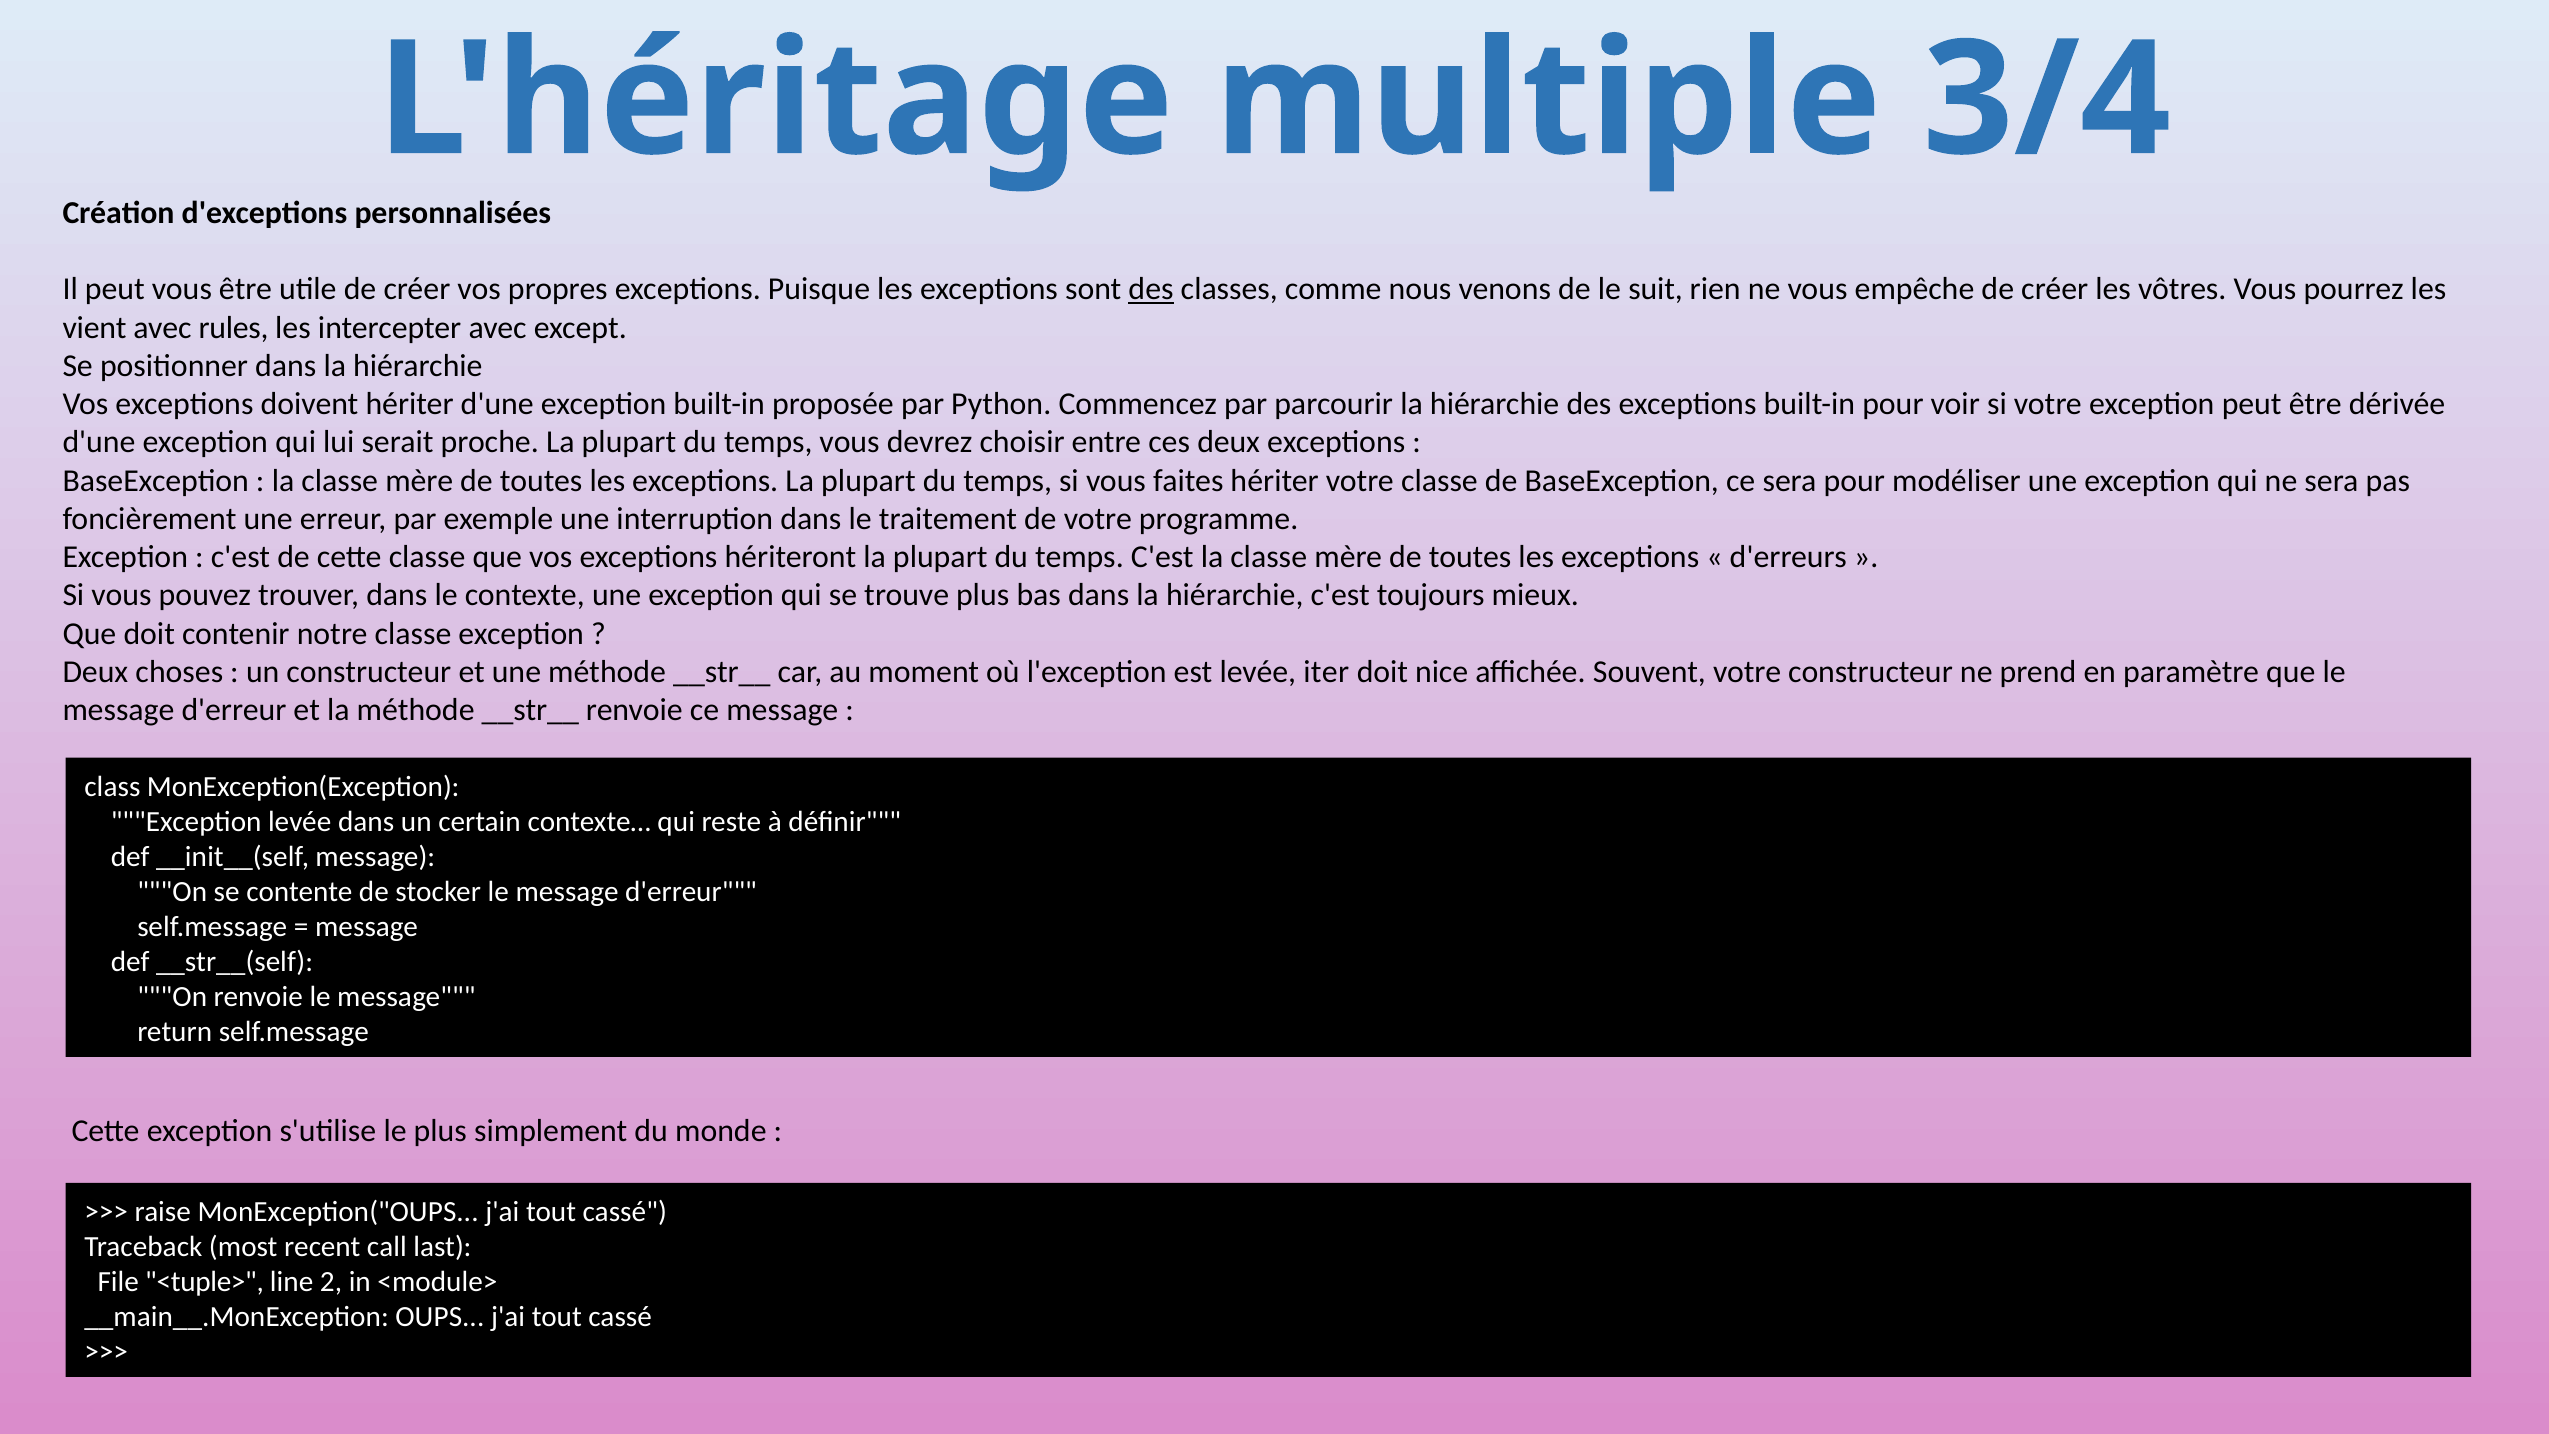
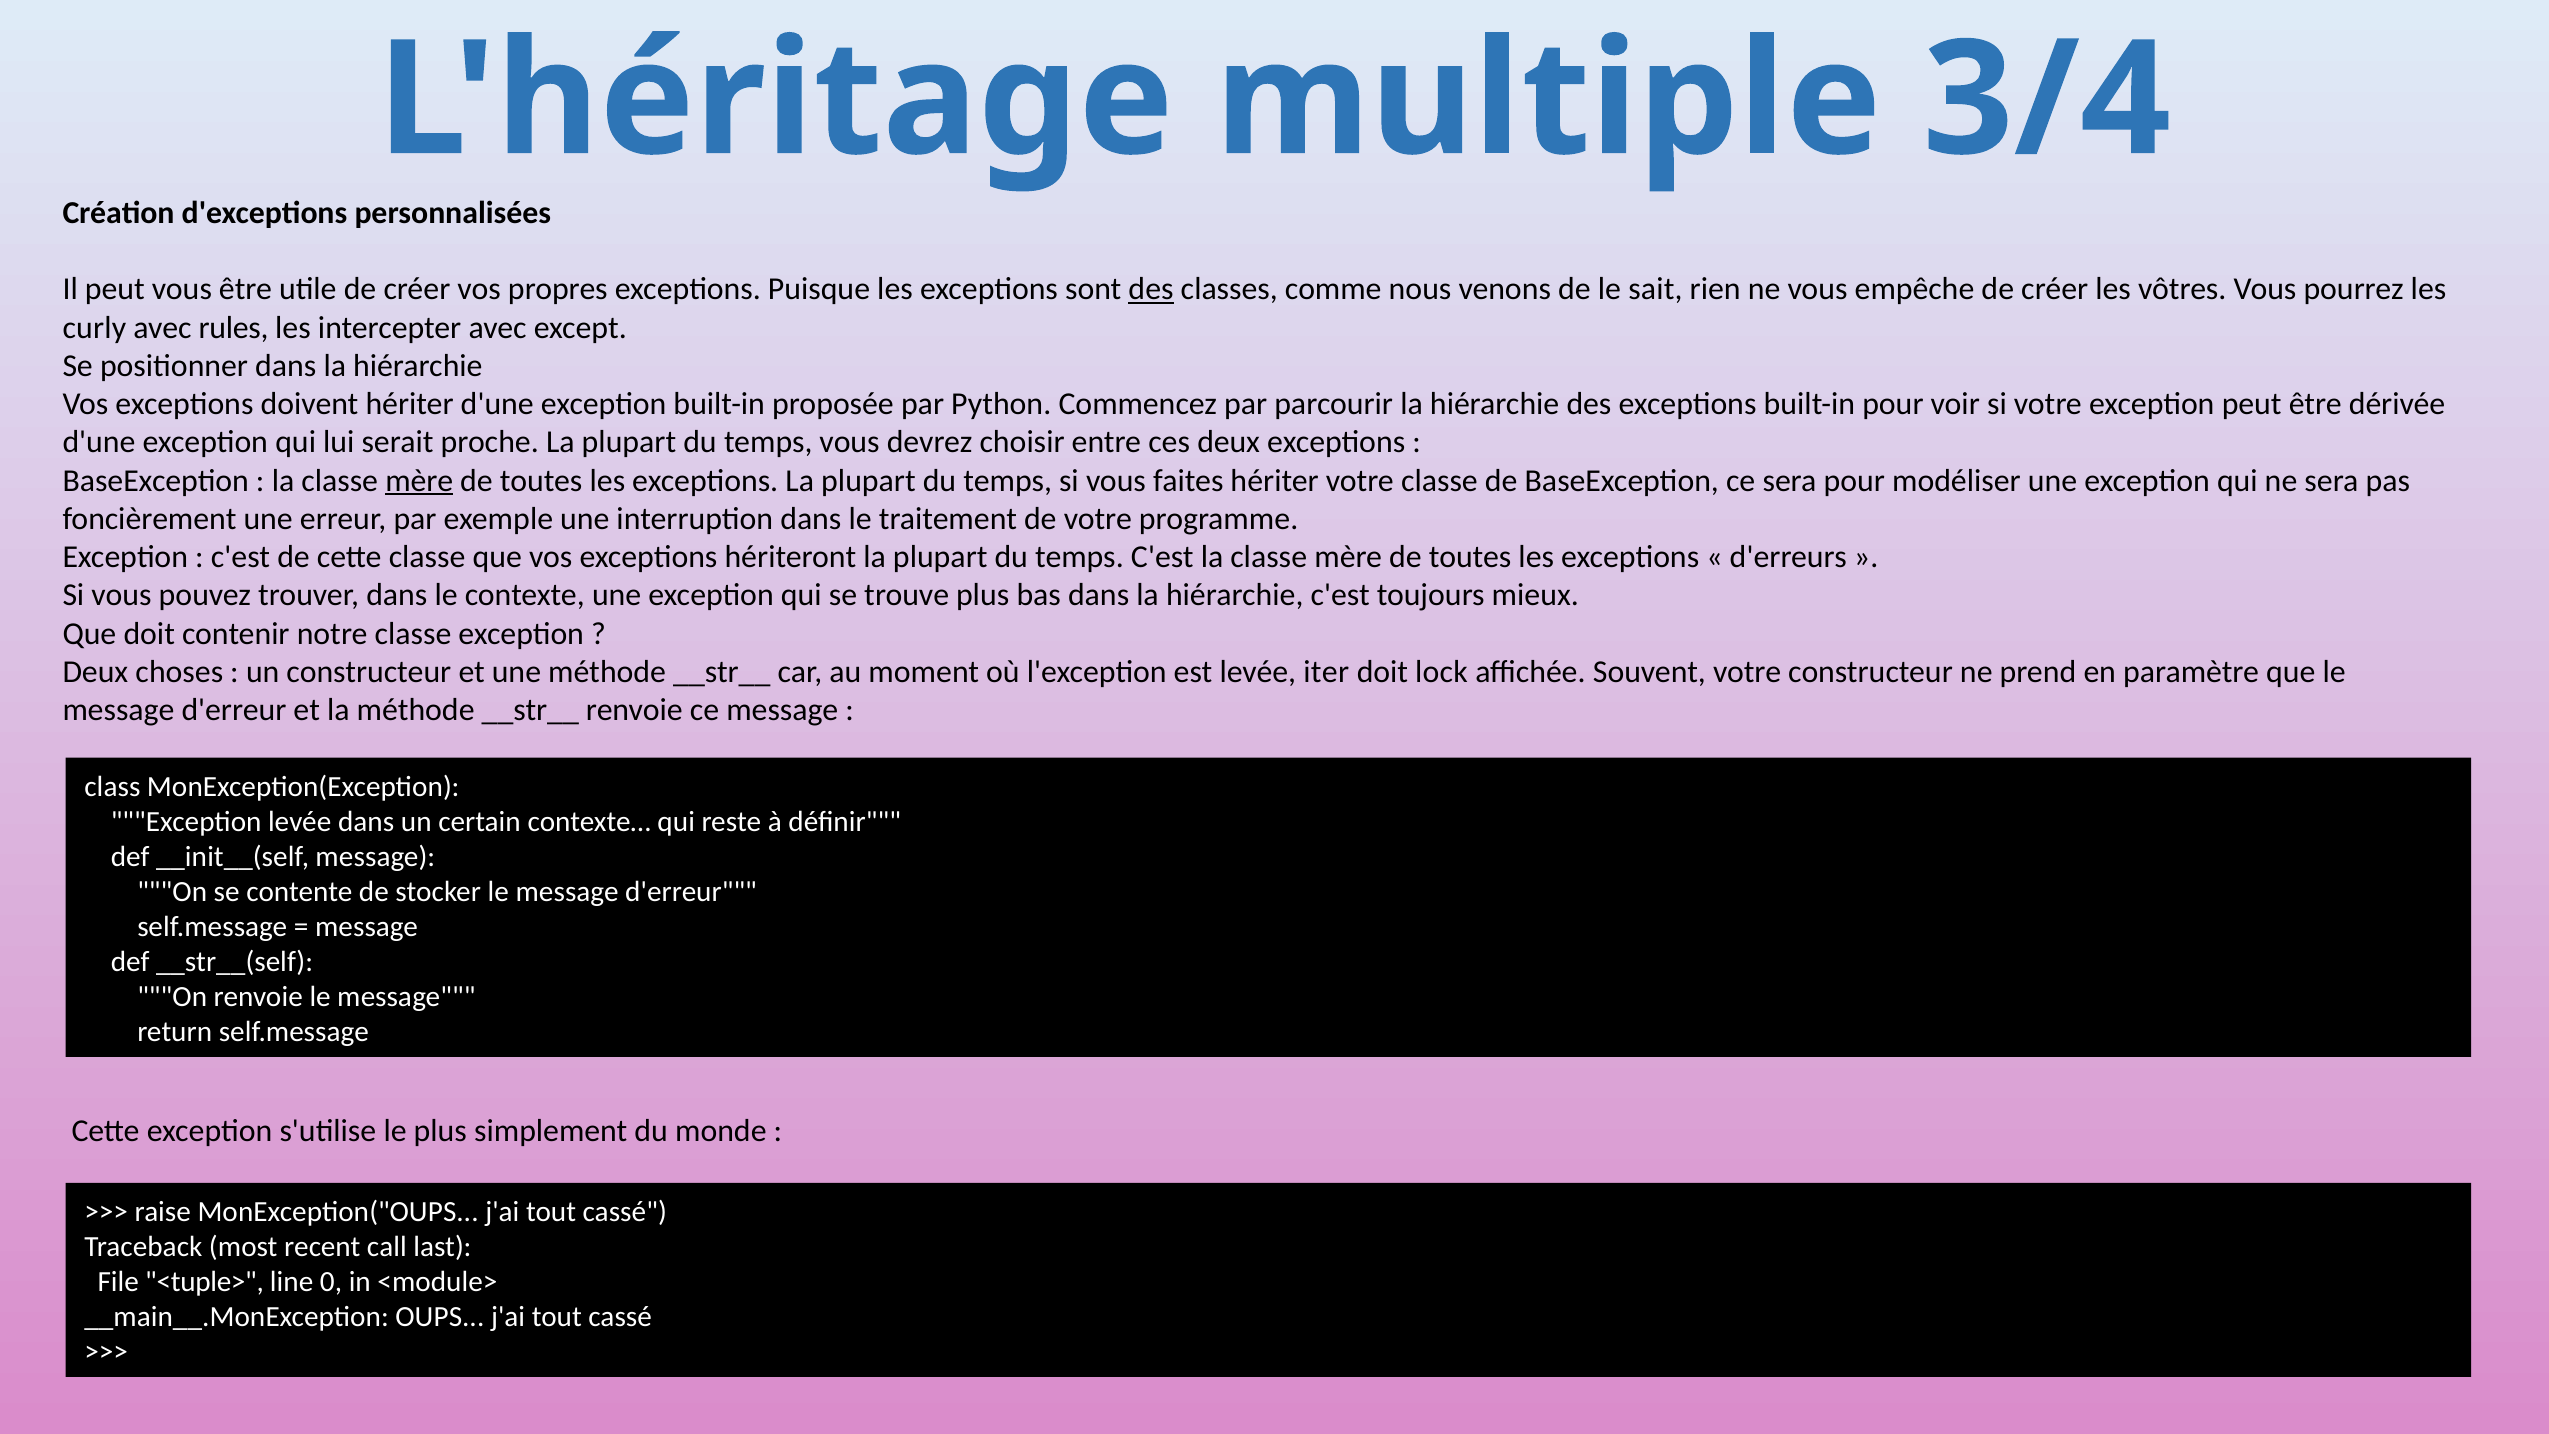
suit: suit -> sait
vient: vient -> curly
mère at (419, 481) underline: none -> present
nice: nice -> lock
2: 2 -> 0
